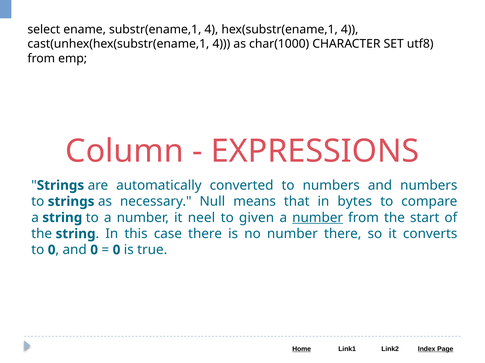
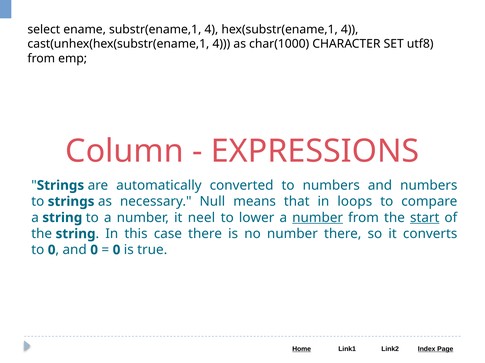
bytes: bytes -> loops
given: given -> lower
start underline: none -> present
